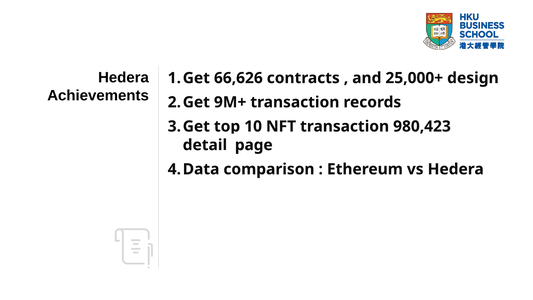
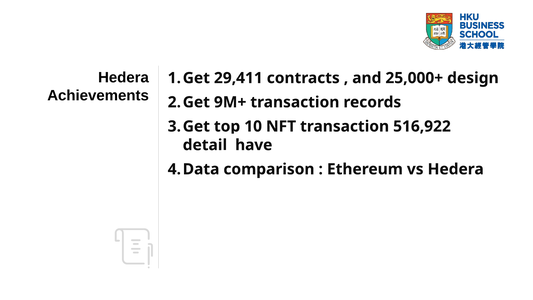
66,626: 66,626 -> 29,411
980,423: 980,423 -> 516,922
page: page -> have
